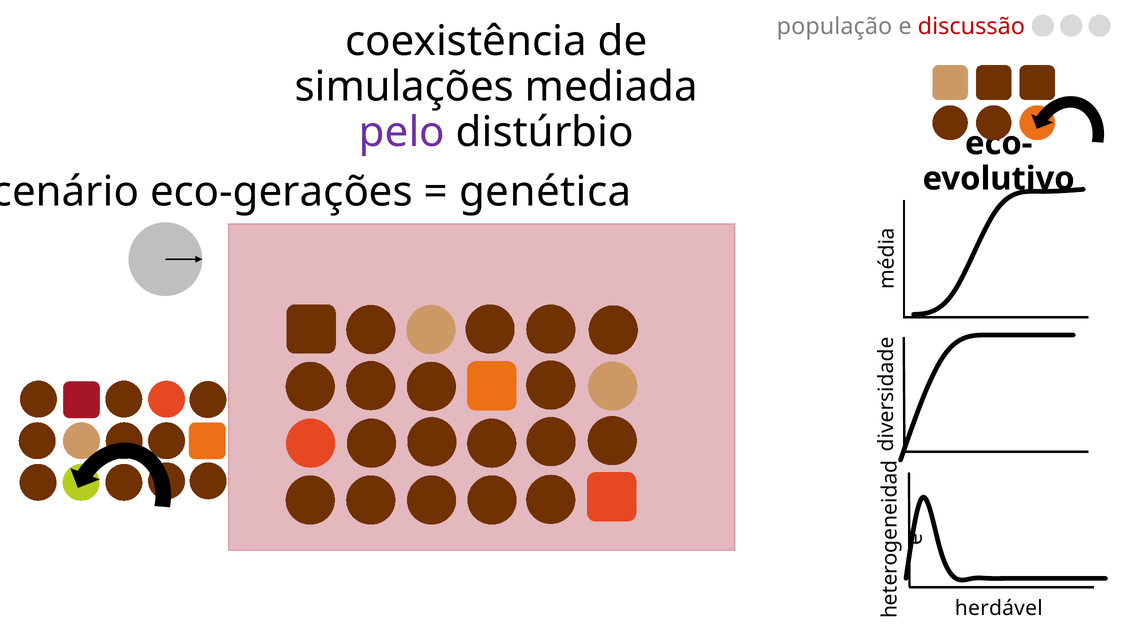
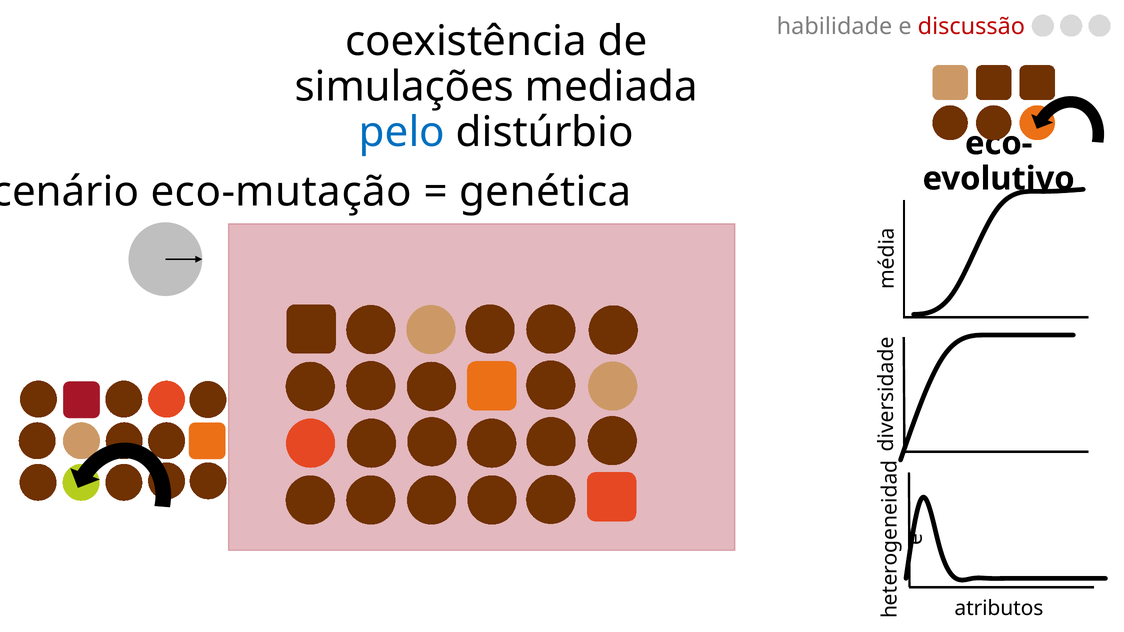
população: população -> habilidade
pelo colour: purple -> blue
eco-gerações: eco-gerações -> eco-mutação
herdável: herdável -> atributos
